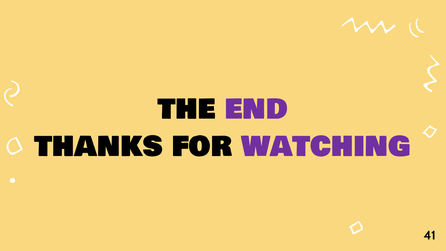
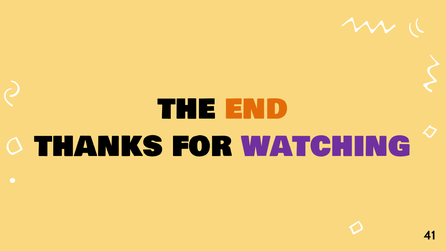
end colour: purple -> orange
